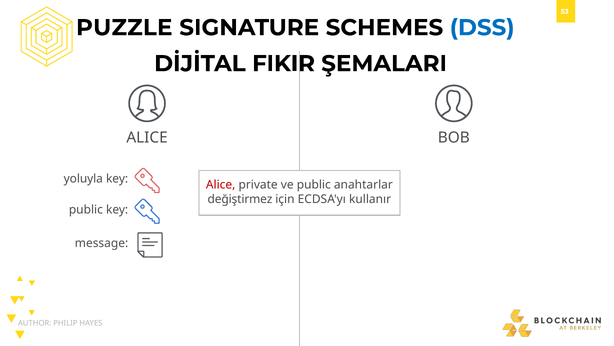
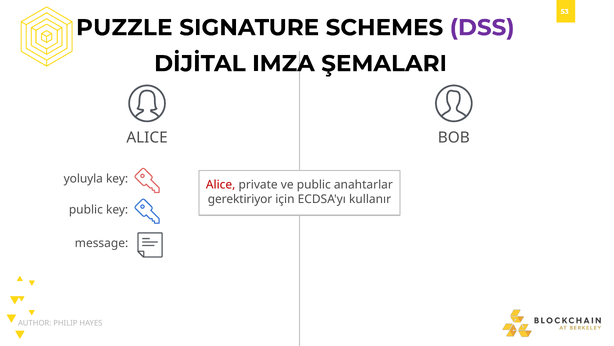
DSS colour: blue -> purple
FIKIR: FIKIR -> IMZA
değiştirmez: değiştirmez -> gerektiriyor
